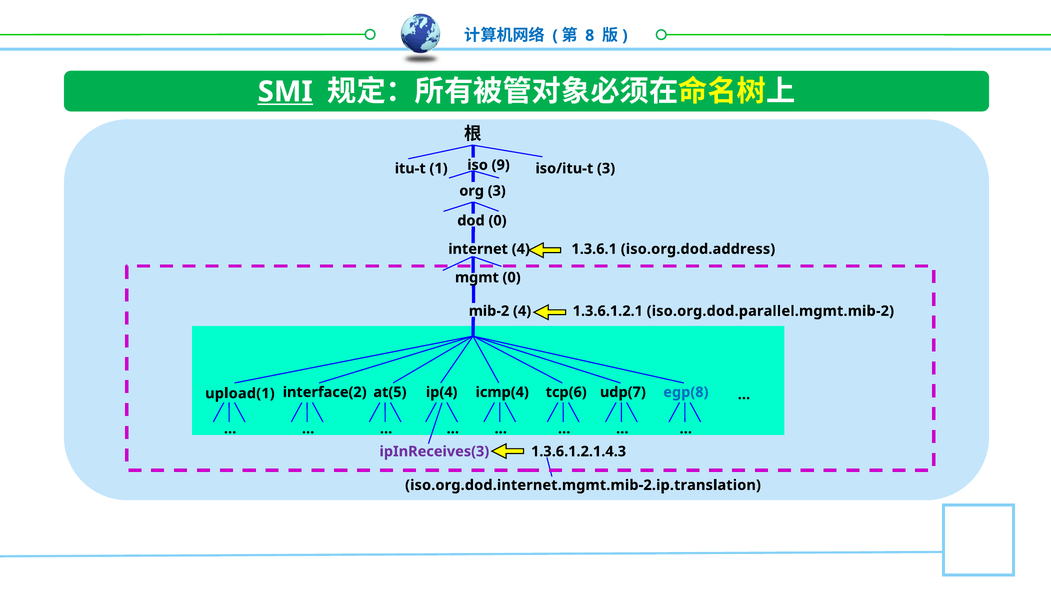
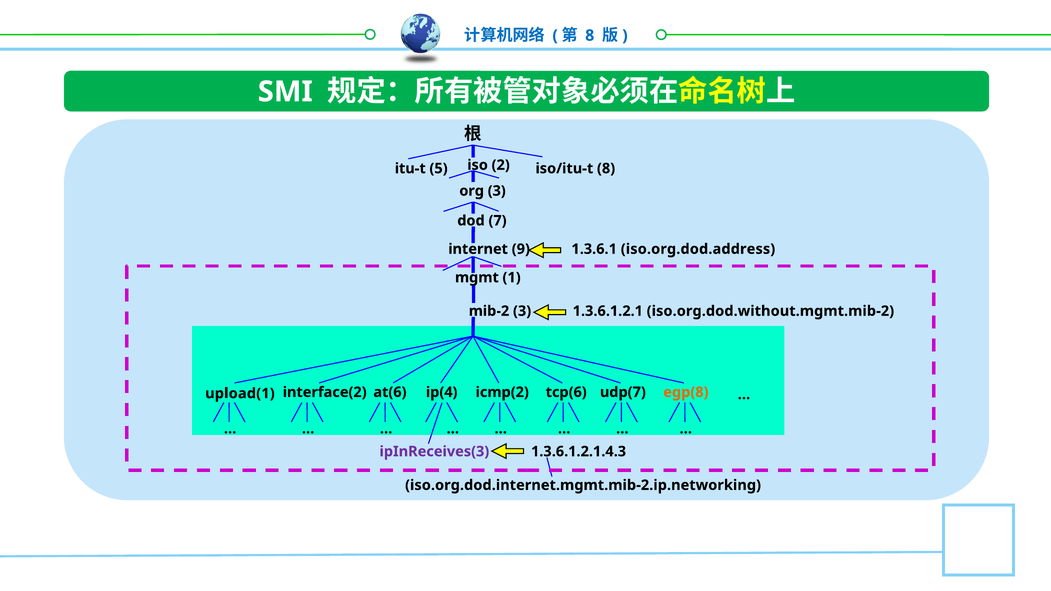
SMI underline: present -> none
9: 9 -> 2
1: 1 -> 5
iso/itu-t 3: 3 -> 8
dod 0: 0 -> 7
internet 4: 4 -> 9
mgmt 0: 0 -> 1
mib-2 4: 4 -> 3
iso.org.dod.parallel.mgmt.mib-2: iso.org.dod.parallel.mgmt.mib-2 -> iso.org.dod.without.mgmt.mib-2
at(5: at(5 -> at(6
icmp(4: icmp(4 -> icmp(2
egp(8 colour: blue -> orange
iso.org.dod.internet.mgmt.mib-2.ip.translation: iso.org.dod.internet.mgmt.mib-2.ip.translation -> iso.org.dod.internet.mgmt.mib-2.ip.networking
